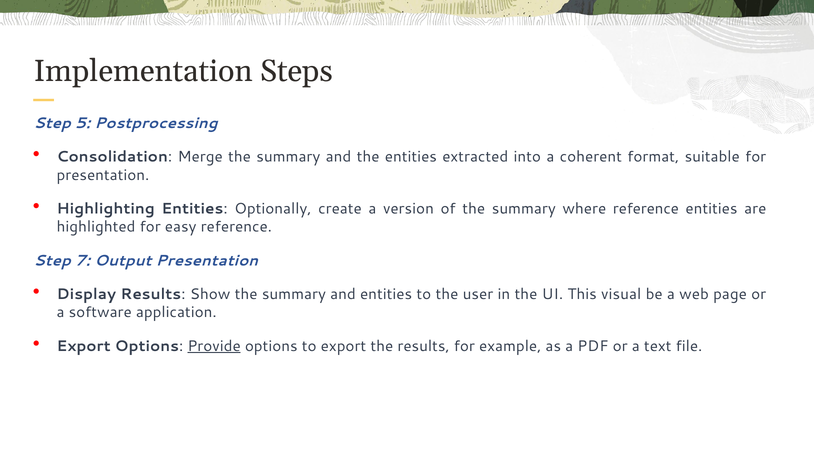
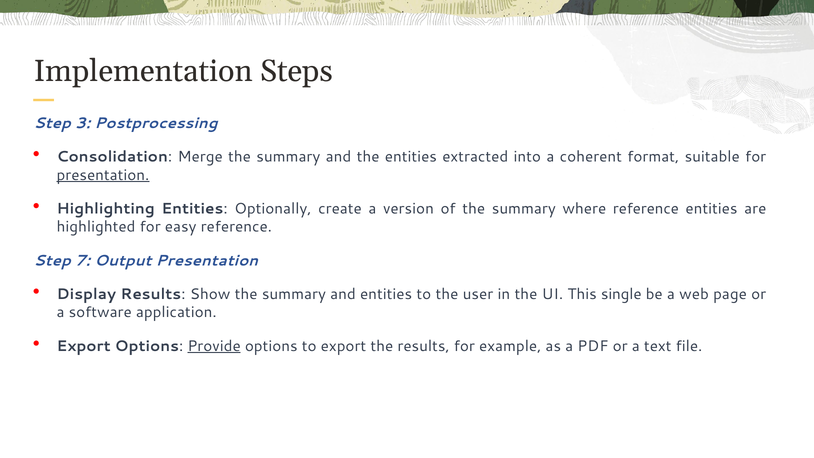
5: 5 -> 3
presentation at (103, 175) underline: none -> present
visual: visual -> single
